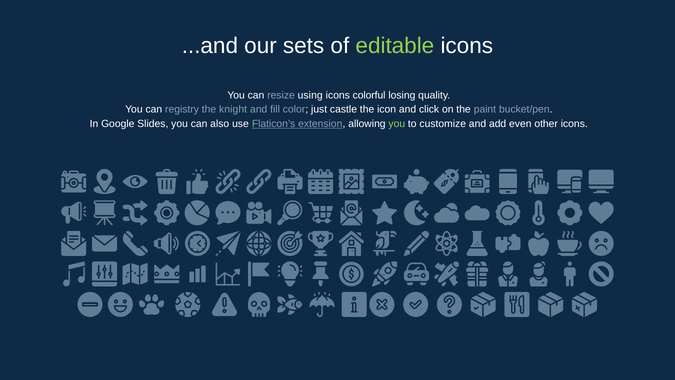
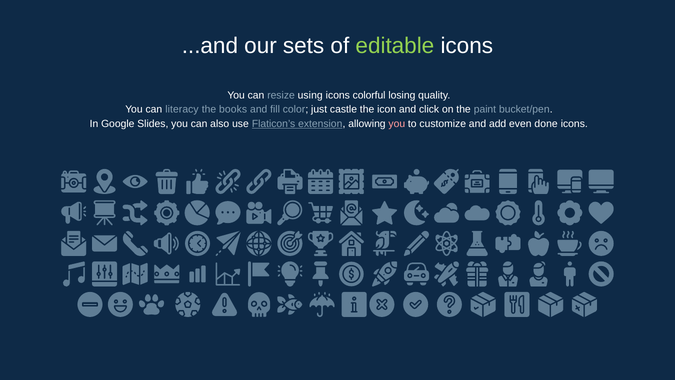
registry: registry -> literacy
knight: knight -> books
you at (397, 124) colour: light green -> pink
other: other -> done
